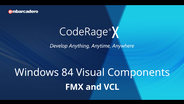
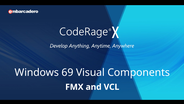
84: 84 -> 69
